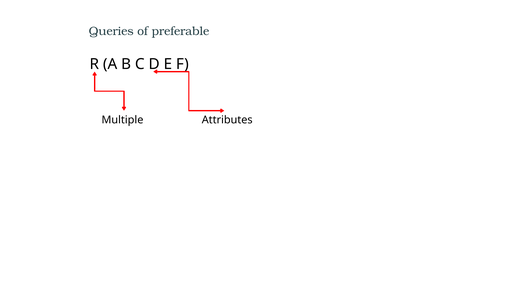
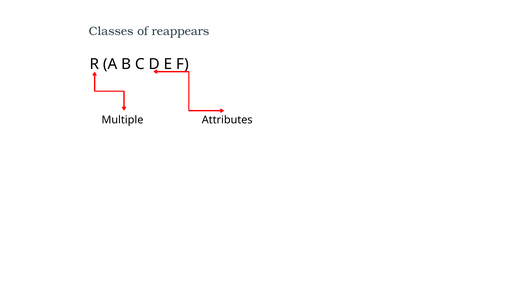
Queries: Queries -> Classes
preferable: preferable -> reappears
